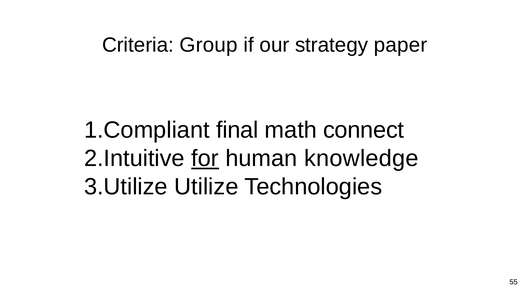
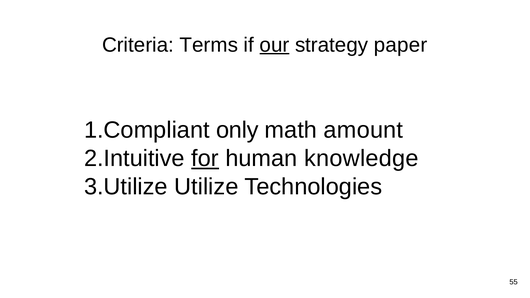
Group: Group -> Terms
our underline: none -> present
final: final -> only
connect: connect -> amount
